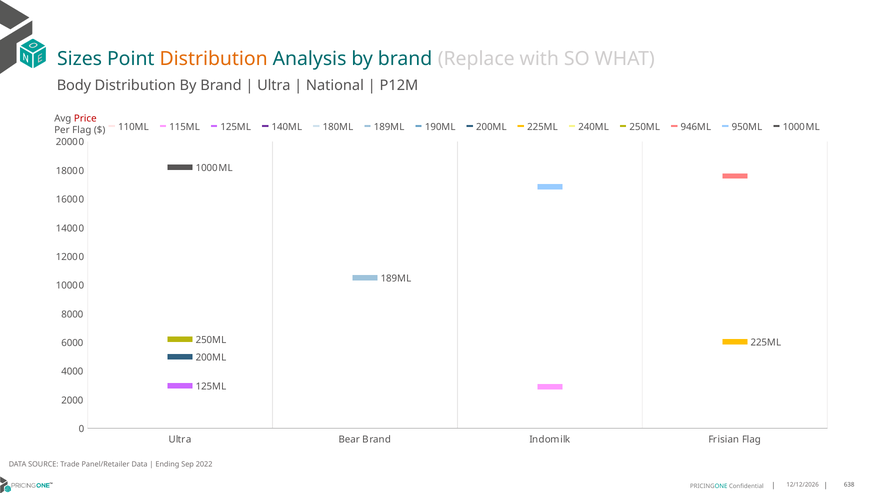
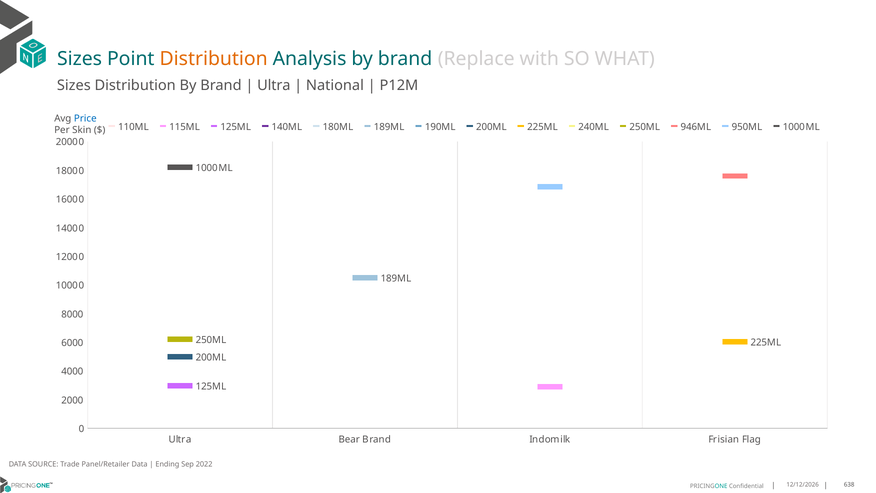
Body at (74, 85): Body -> Sizes
Price colour: red -> blue
Per Flag: Flag -> Skin
